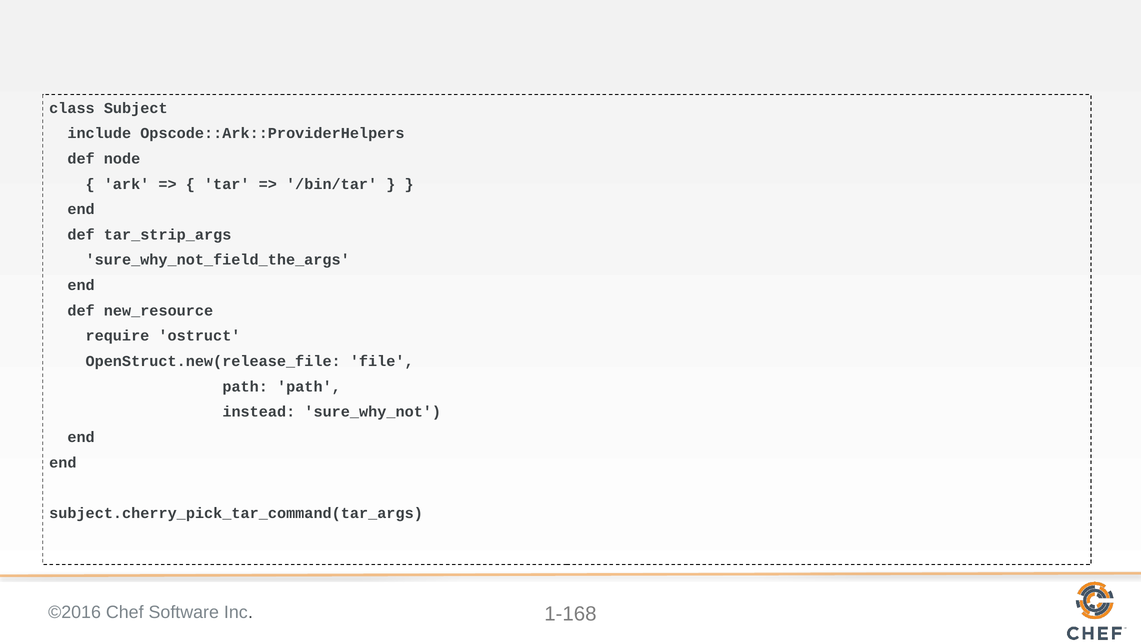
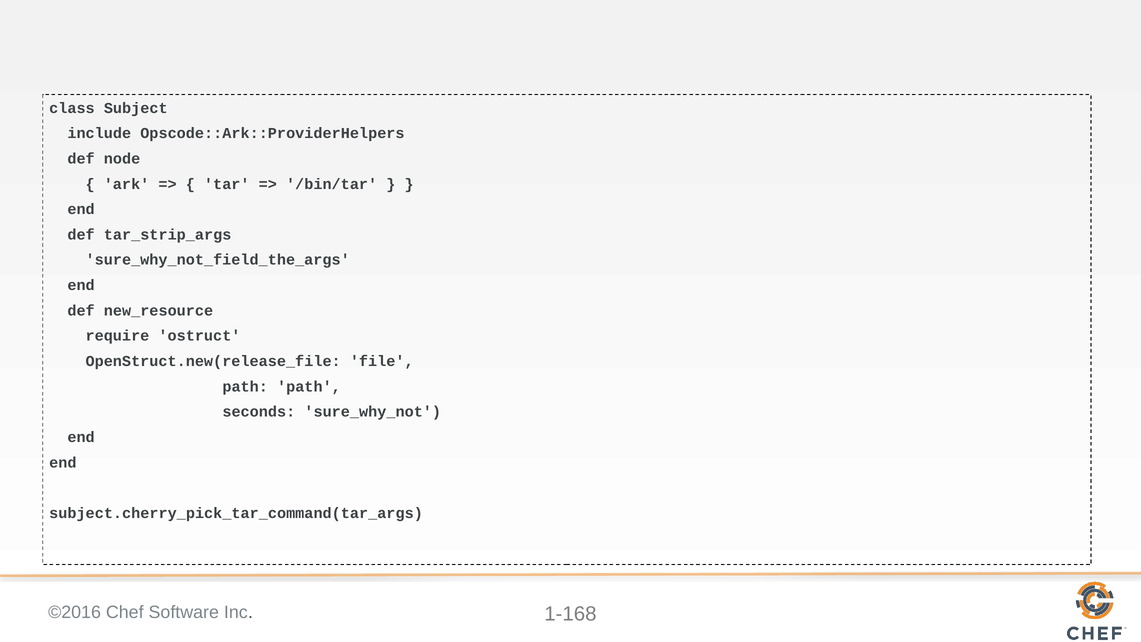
instead: instead -> seconds
